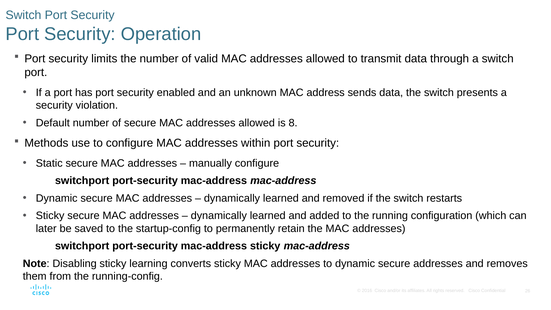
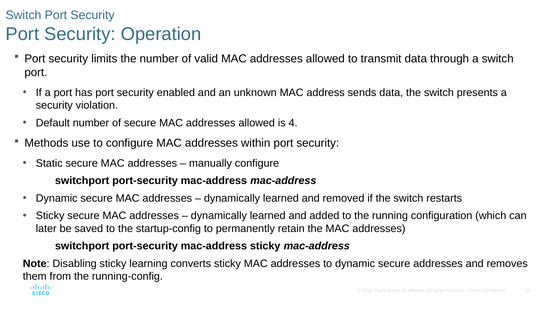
8: 8 -> 4
